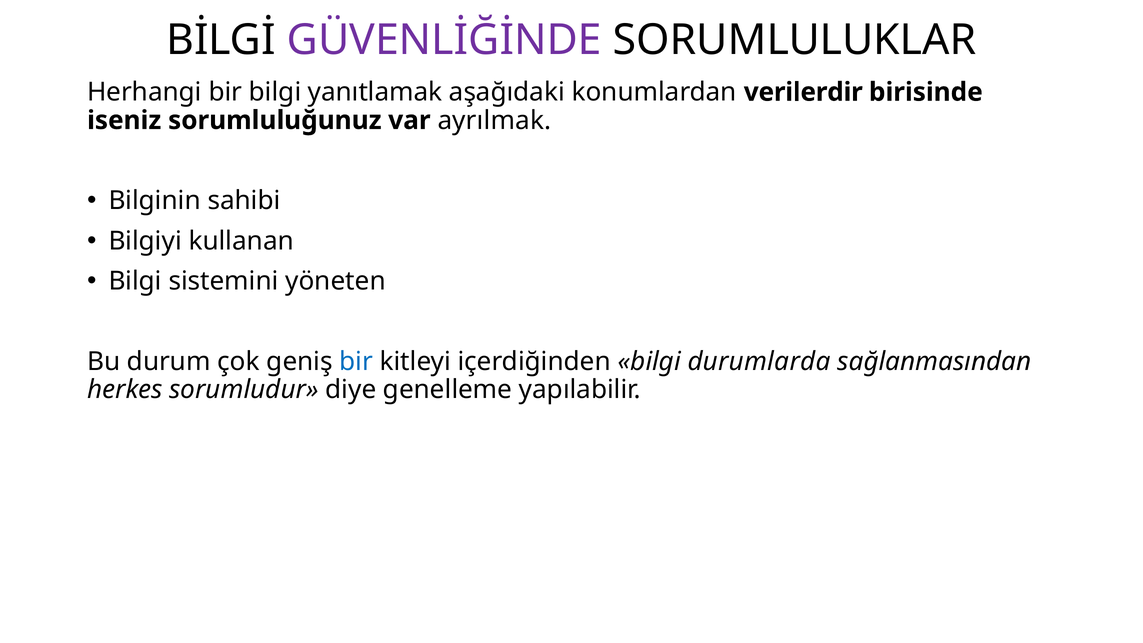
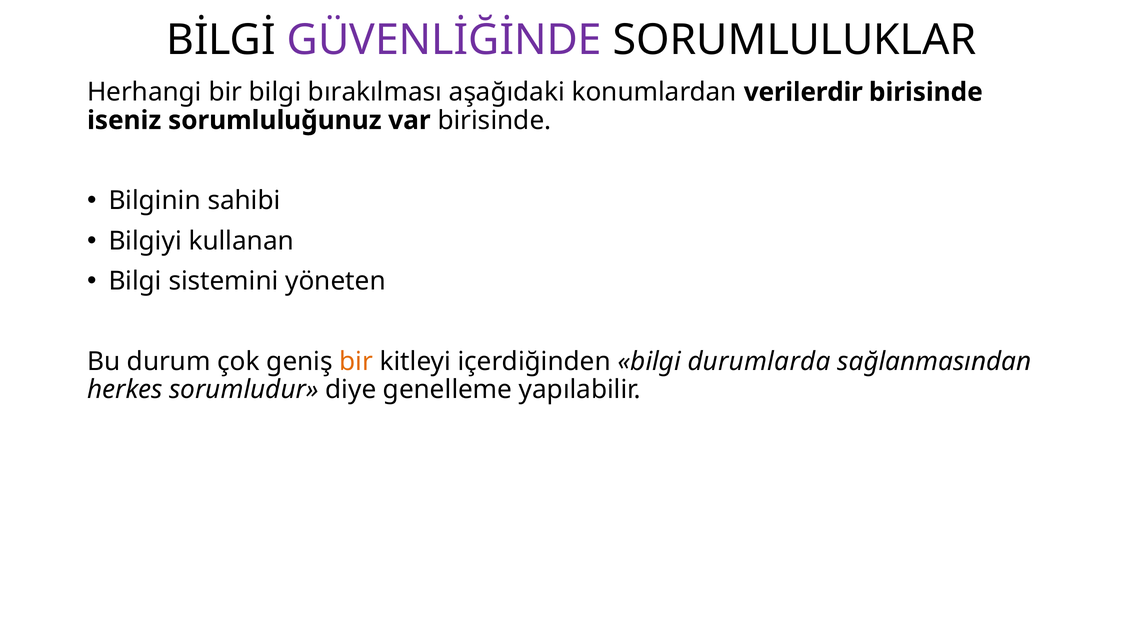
yanıtlamak: yanıtlamak -> bırakılması
var ayrılmak: ayrılmak -> birisinde
bir at (356, 361) colour: blue -> orange
